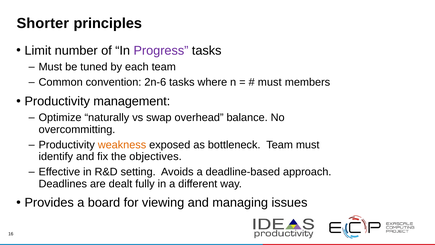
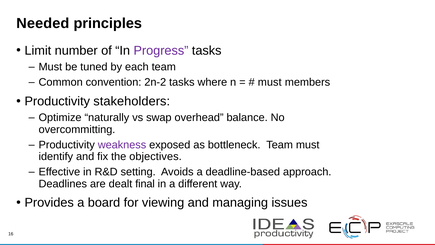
Shorter: Shorter -> Needed
2n-6: 2n-6 -> 2n-2
management: management -> stakeholders
weakness colour: orange -> purple
fully: fully -> final
